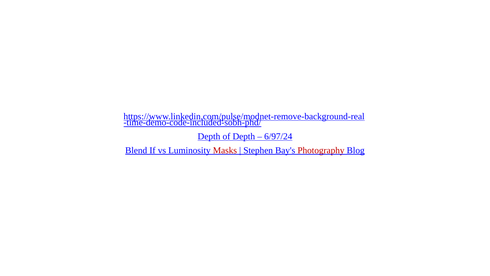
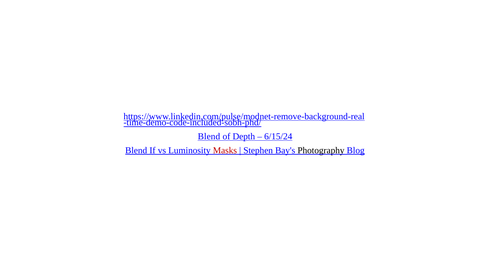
Depth at (209, 136): Depth -> Blend
6/97/24: 6/97/24 -> 6/15/24
Photography colour: red -> black
